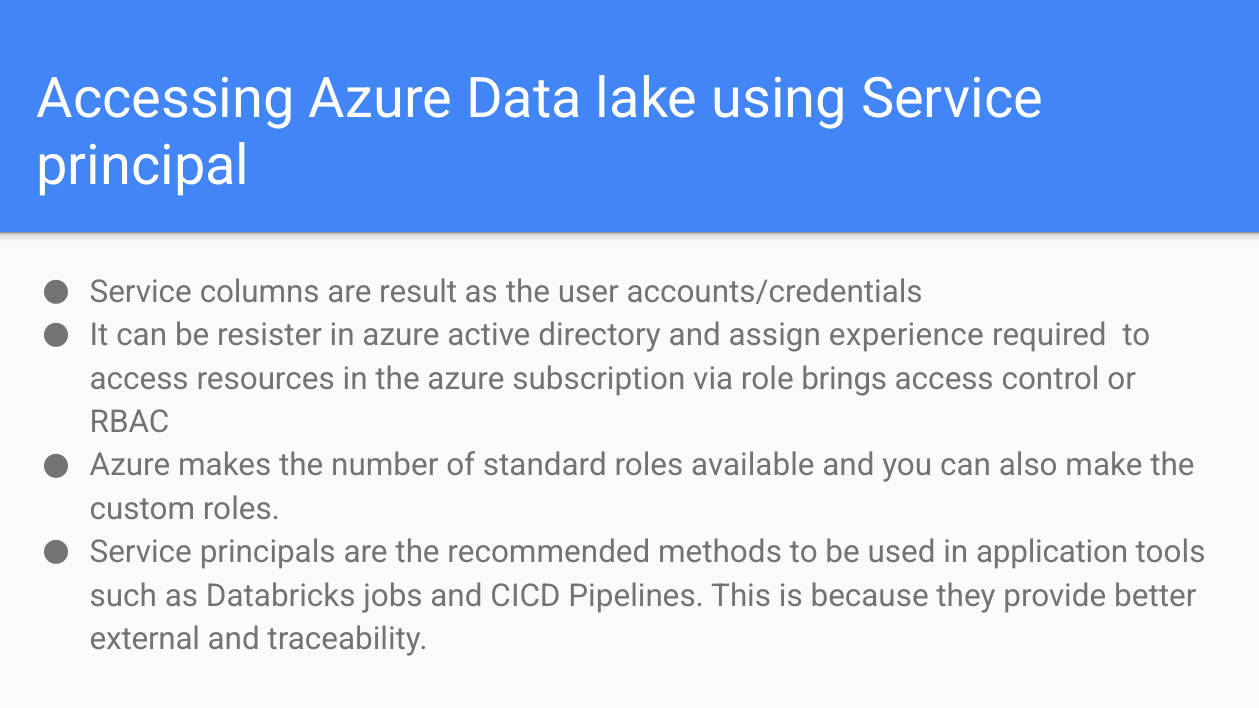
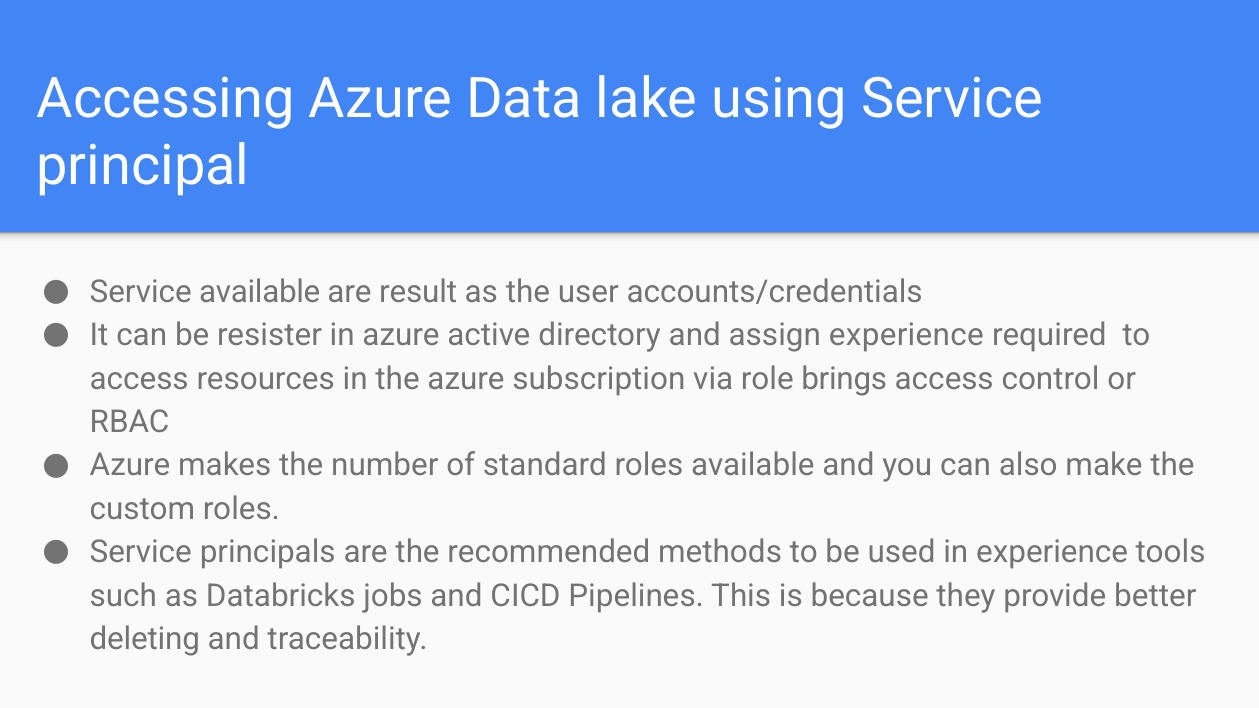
Service columns: columns -> available
in application: application -> experience
external: external -> deleting
